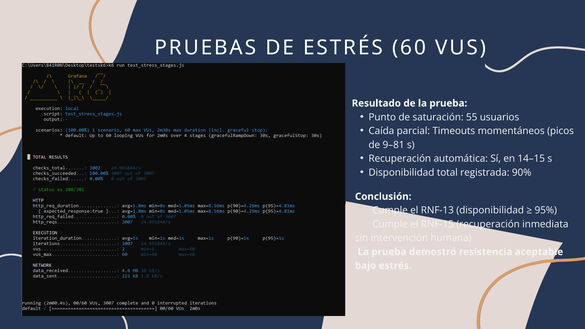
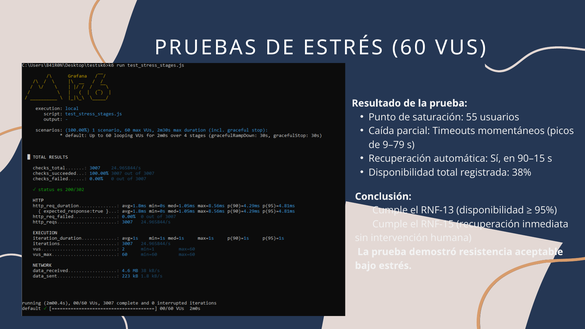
9–81: 9–81 -> 9–79
14–15: 14–15 -> 90–15
90%: 90% -> 38%
